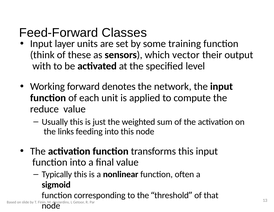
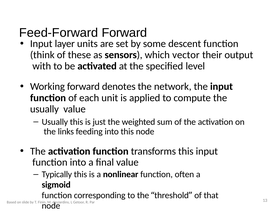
Feed-Forward Classes: Classes -> Forward
training: training -> descent
reduce at (44, 109): reduce -> usually
